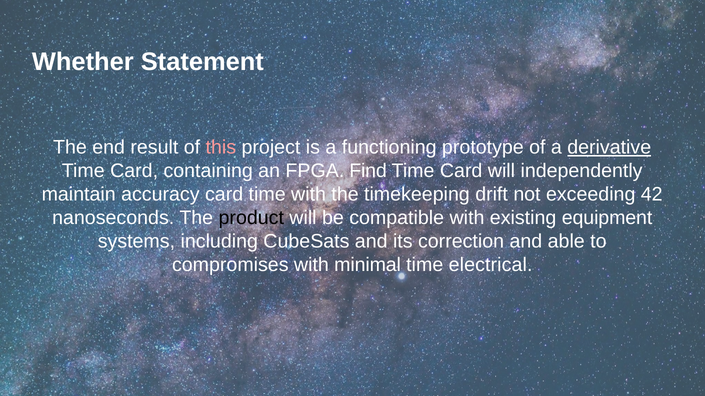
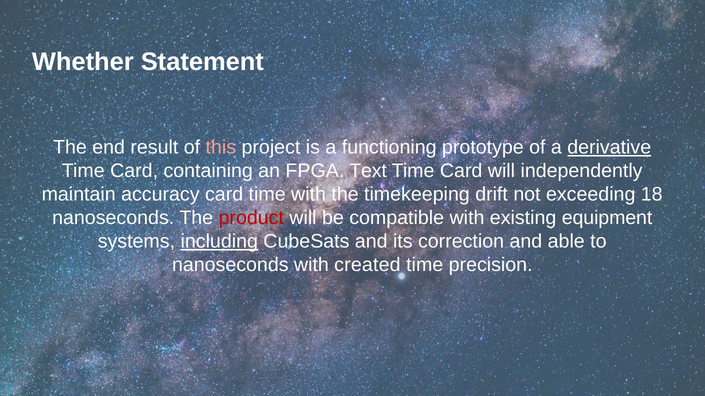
Find: Find -> Text
42: 42 -> 18
product colour: black -> red
including underline: none -> present
compromises at (230, 265): compromises -> nanoseconds
minimal: minimal -> created
electrical: electrical -> precision
